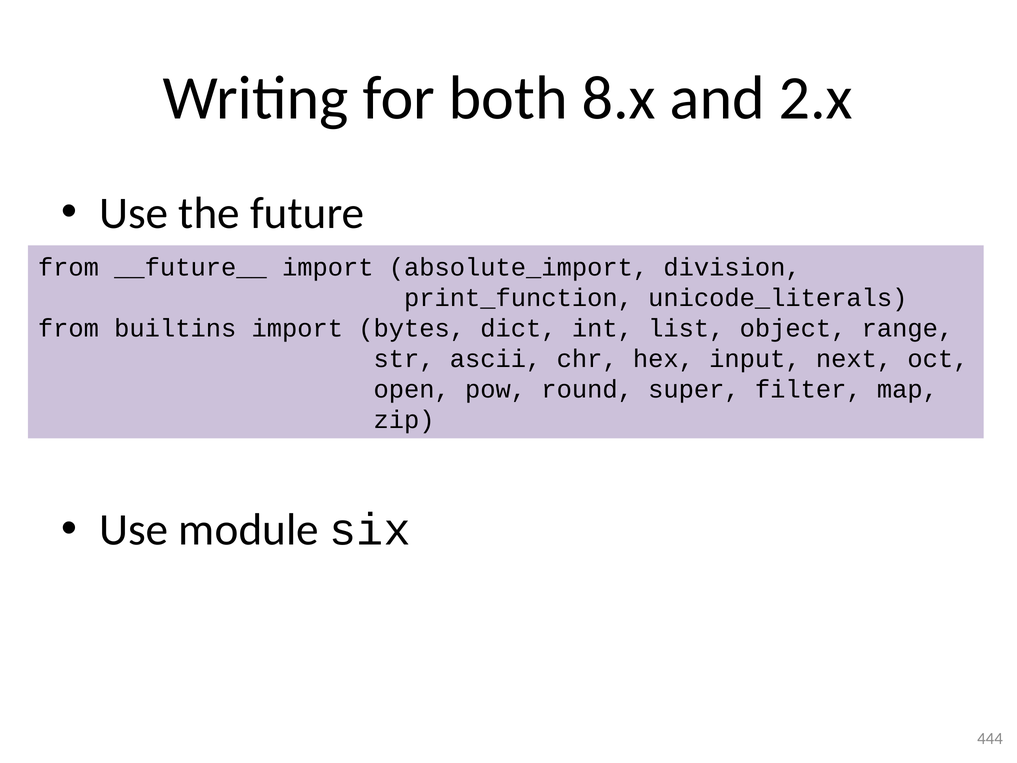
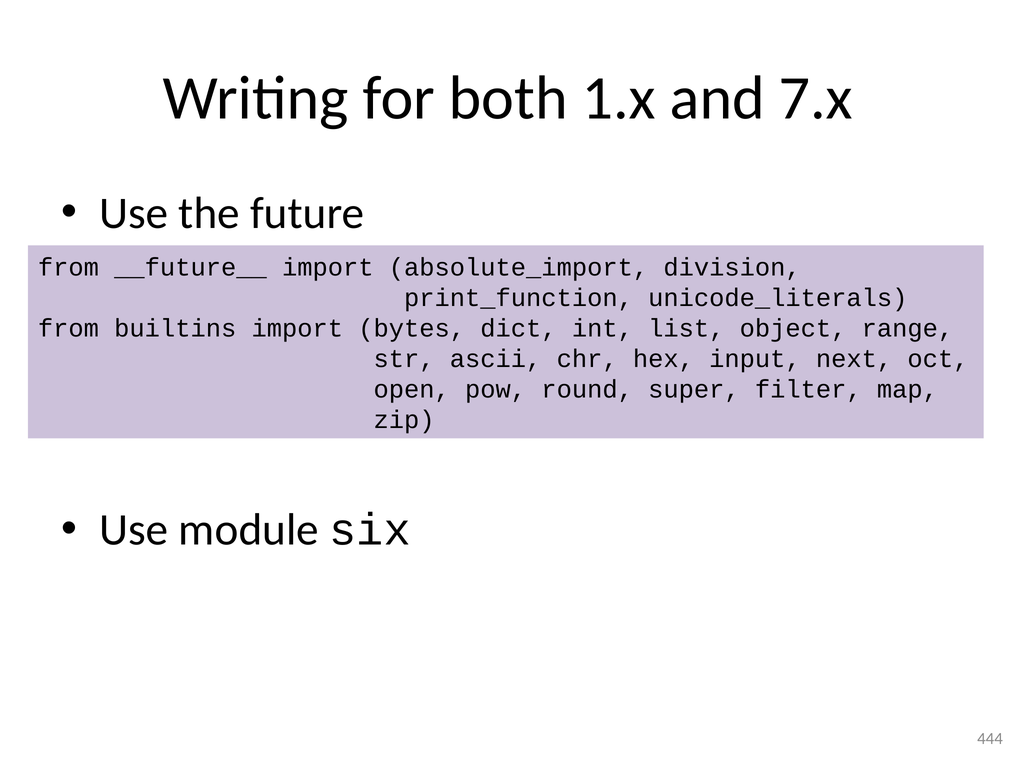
8.x: 8.x -> 1.x
2.x: 2.x -> 7.x
